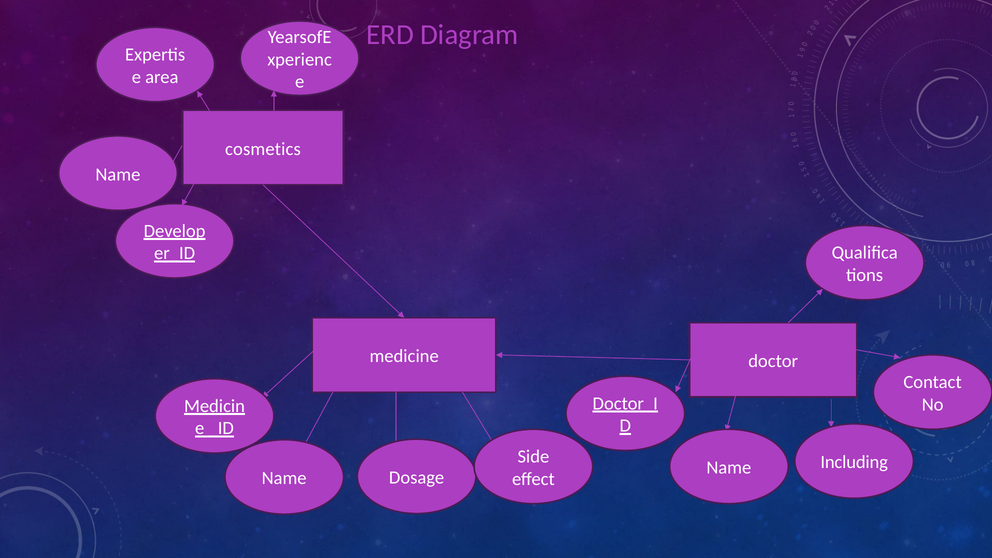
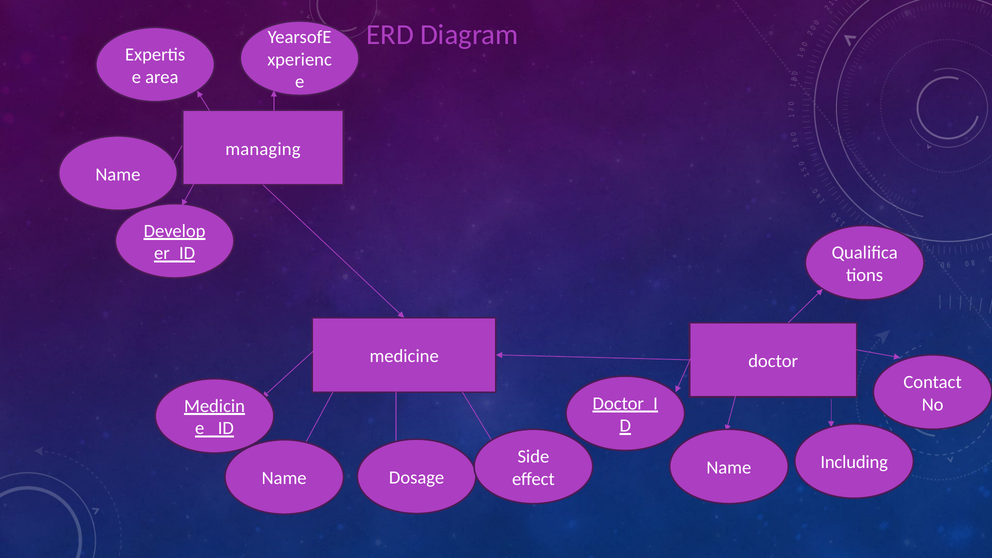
cosmetics: cosmetics -> managing
